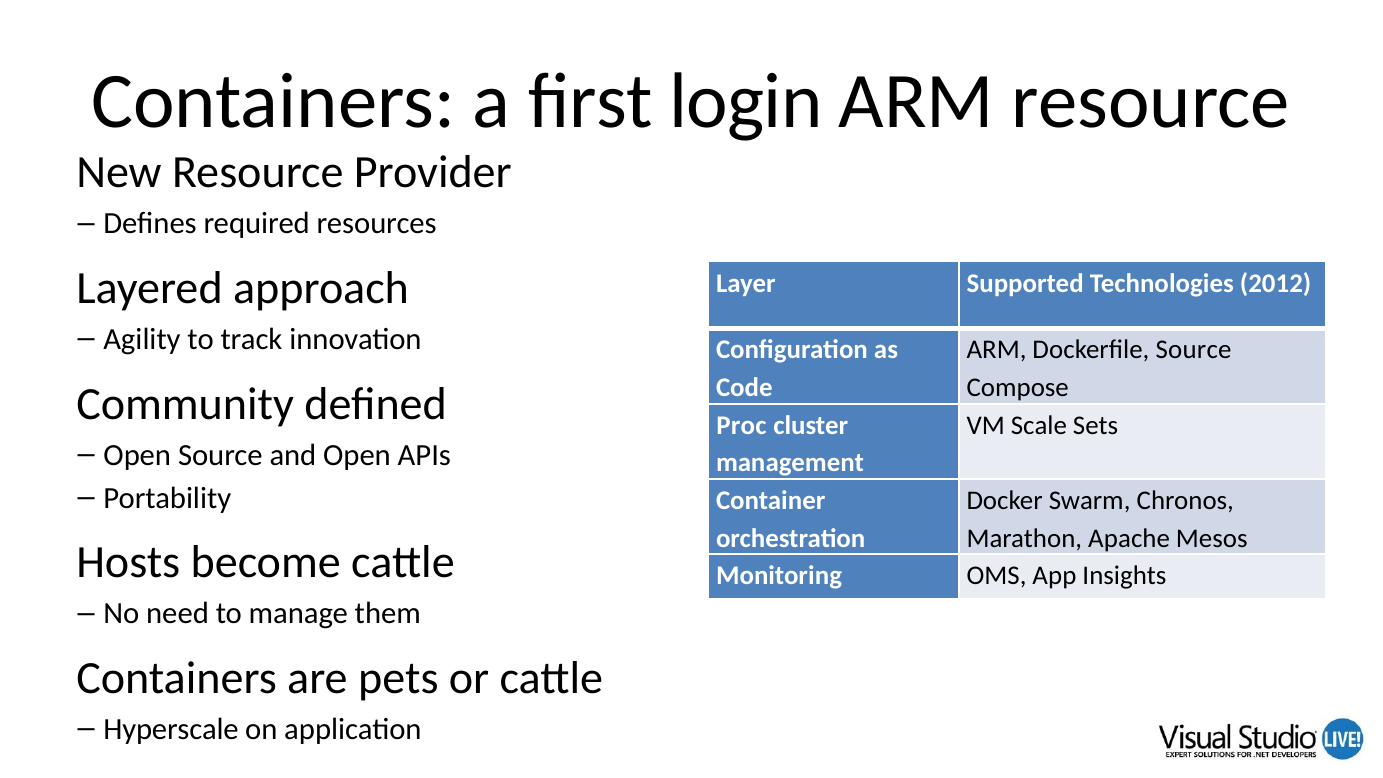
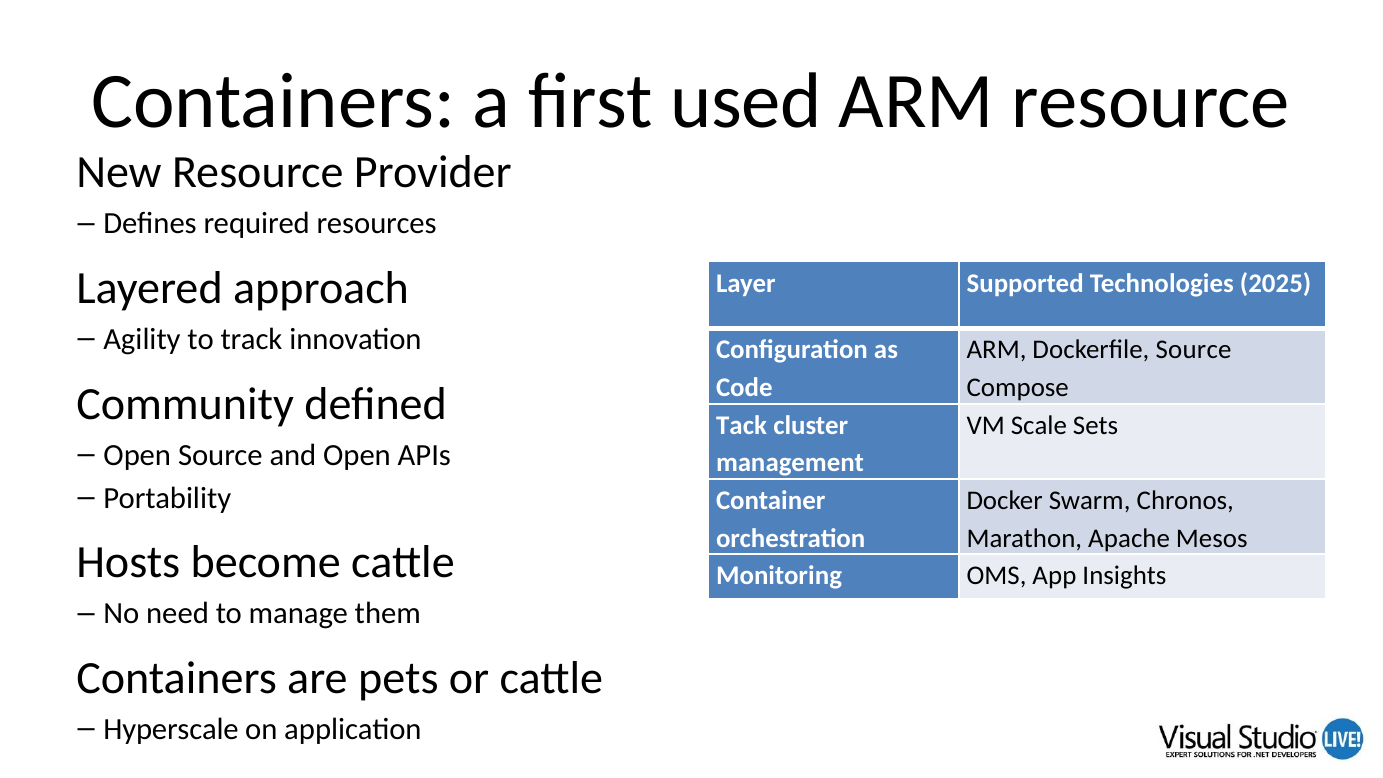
login: login -> used
2012: 2012 -> 2025
Proc: Proc -> Tack
